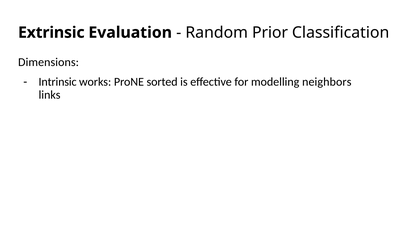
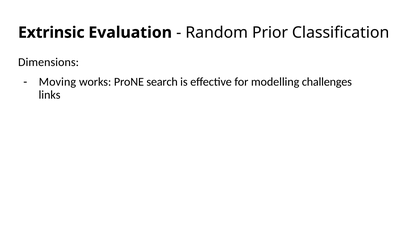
Intrinsic: Intrinsic -> Moving
sorted: sorted -> search
neighbors: neighbors -> challenges
